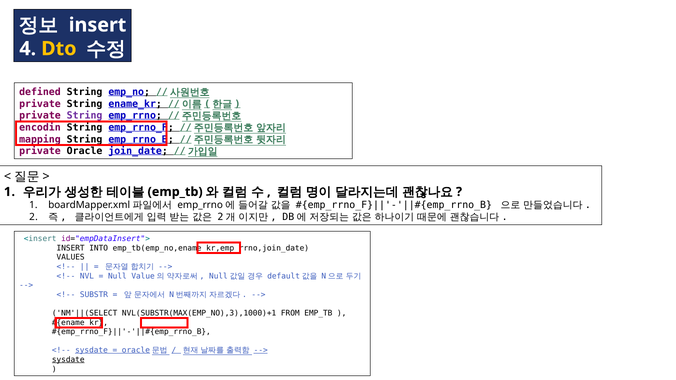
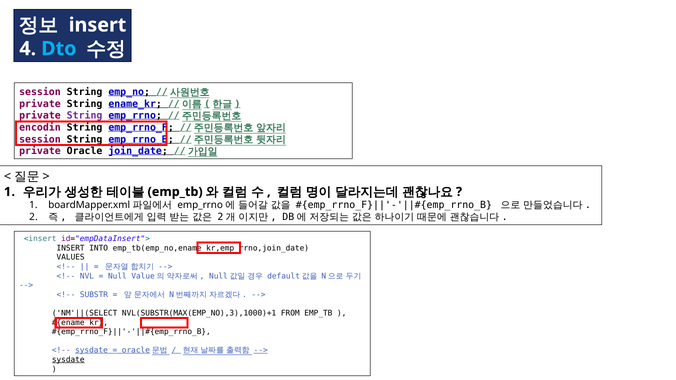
Dto colour: yellow -> light blue
defined at (40, 92): defined -> session
mapping at (40, 139): mapping -> session
